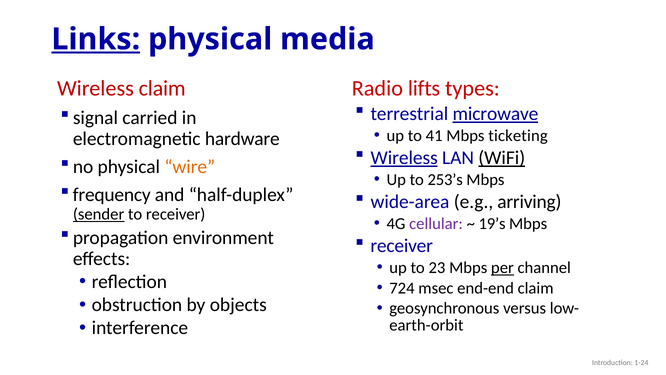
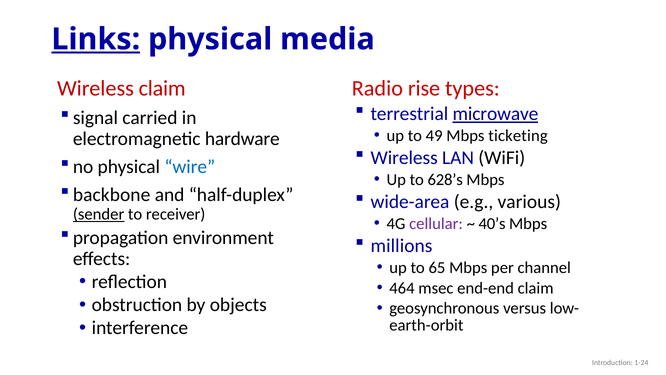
lifts: lifts -> rise
41: 41 -> 49
Wireless at (404, 158) underline: present -> none
WiFi underline: present -> none
wire colour: orange -> blue
253’s: 253’s -> 628’s
frequency: frequency -> backbone
arriving: arriving -> various
19’s: 19’s -> 40’s
receiver at (402, 246): receiver -> millions
23: 23 -> 65
per underline: present -> none
724: 724 -> 464
